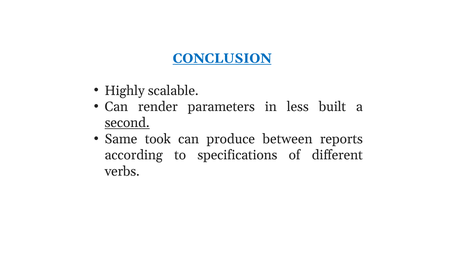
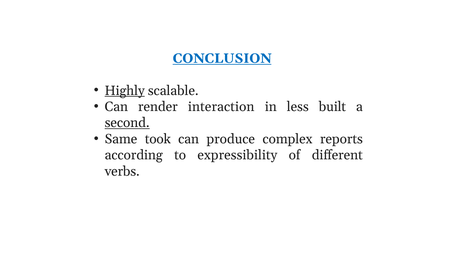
Highly underline: none -> present
parameters: parameters -> interaction
between: between -> complex
specifications: specifications -> expressibility
